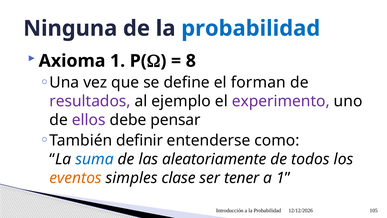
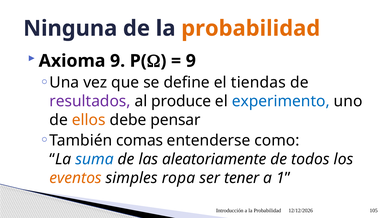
probabilidad at (251, 28) colour: blue -> orange
Axioma 1: 1 -> 9
8 at (191, 61): 8 -> 9
forman: forman -> tiendas
ejemplo: ejemplo -> produce
experimento colour: purple -> blue
ellos colour: purple -> orange
definir: definir -> comas
clase: clase -> ropa
